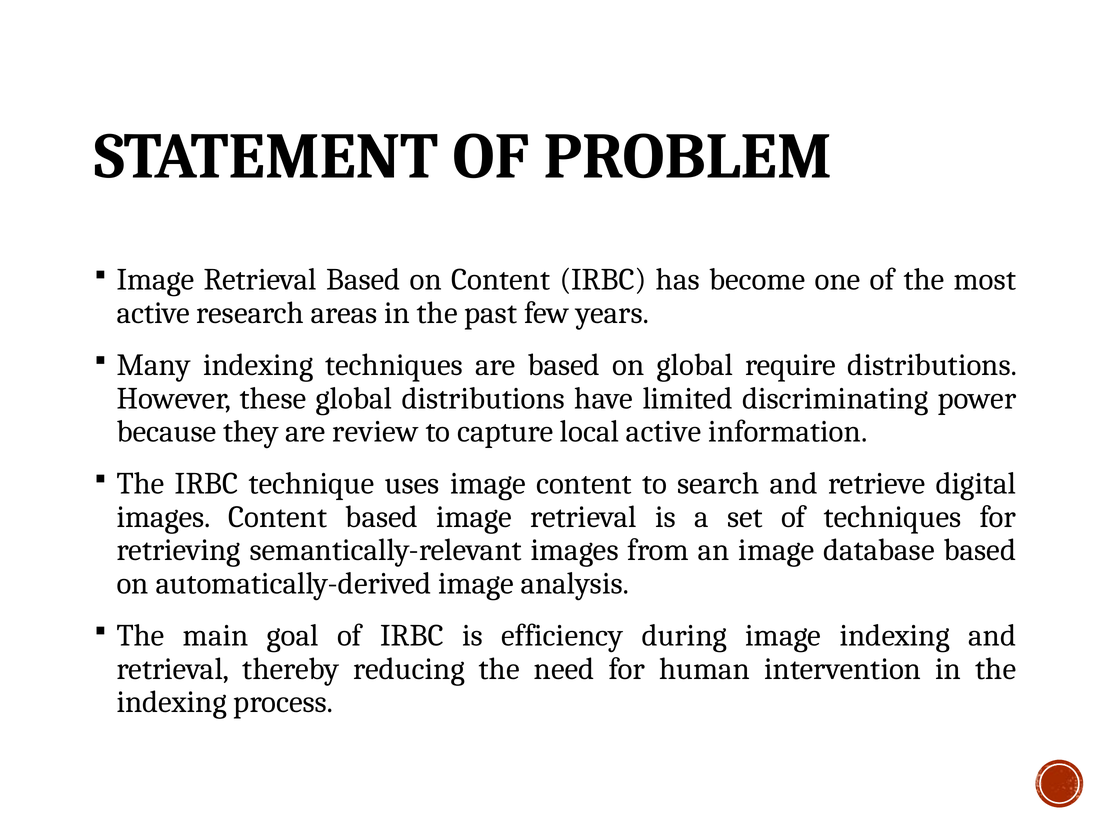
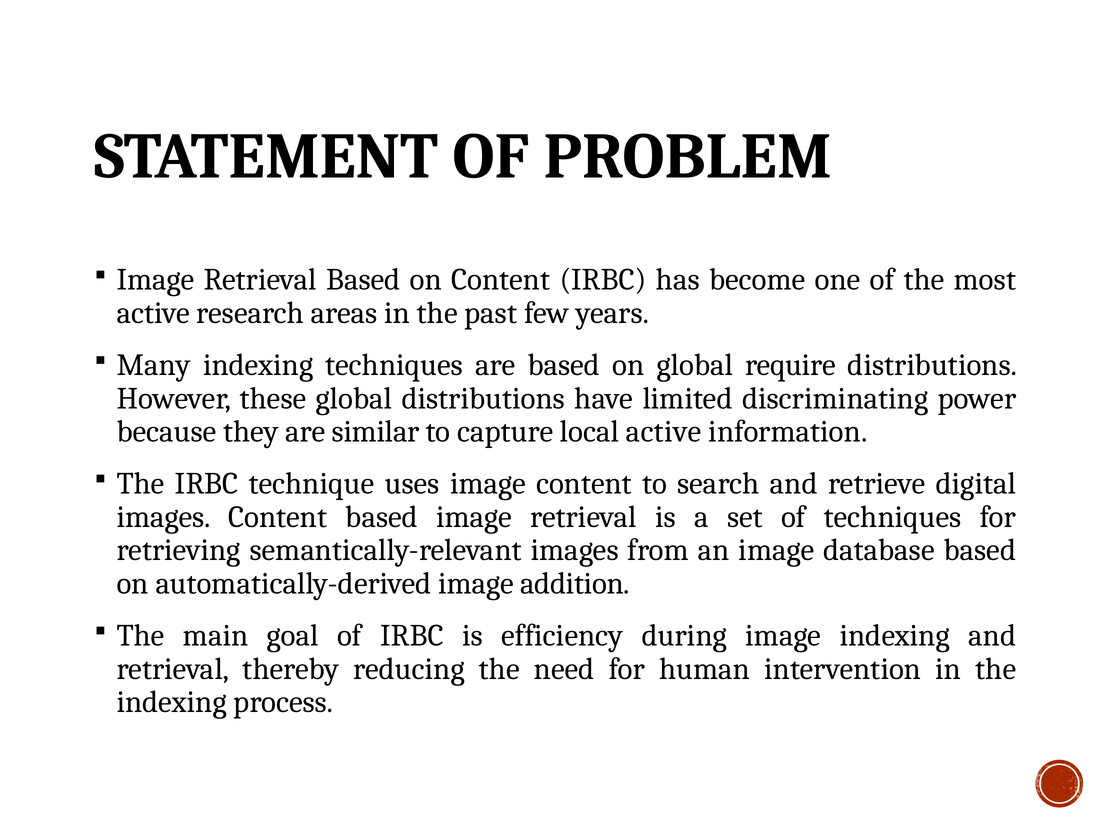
review: review -> similar
analysis: analysis -> addition
